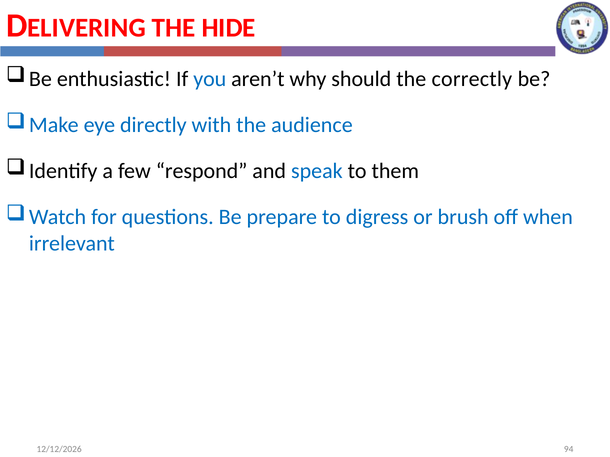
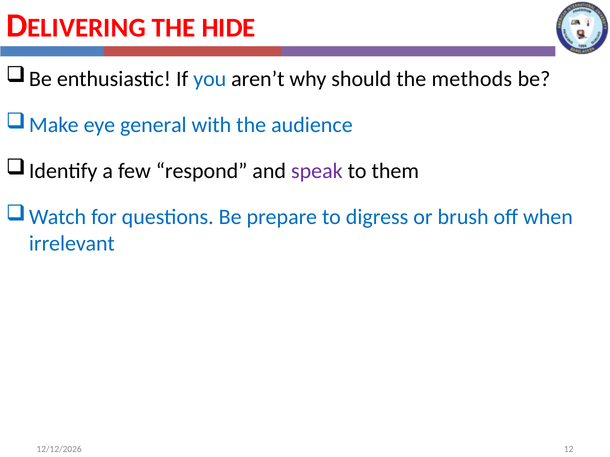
correctly: correctly -> methods
directly: directly -> general
speak colour: blue -> purple
94: 94 -> 12
